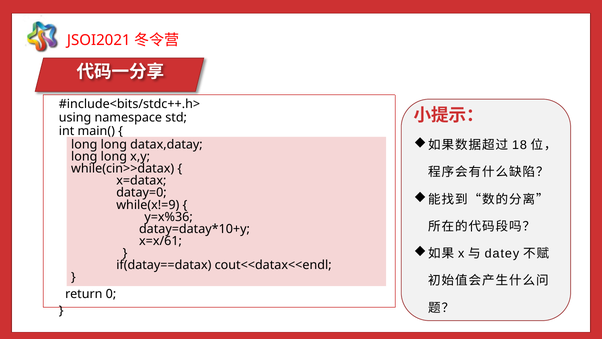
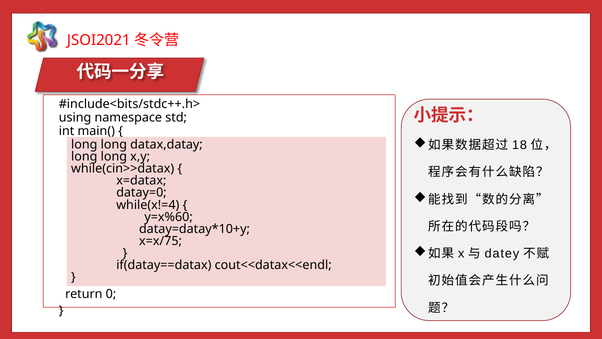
while(x!=9: while(x!=9 -> while(x!=4
y=x%36: y=x%36 -> y=x%60
x=x/61: x=x/61 -> x=x/75
